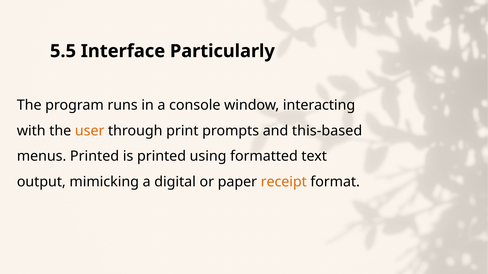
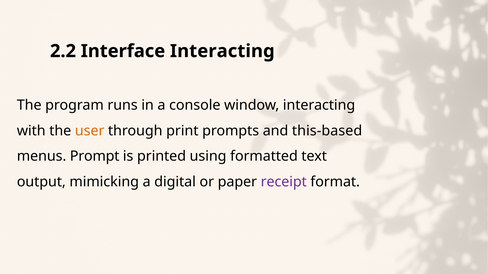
5.5: 5.5 -> 2.2
Interface Particularly: Particularly -> Interacting
menus Printed: Printed -> Prompt
receipt colour: orange -> purple
